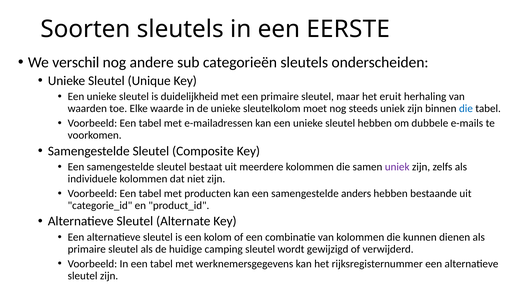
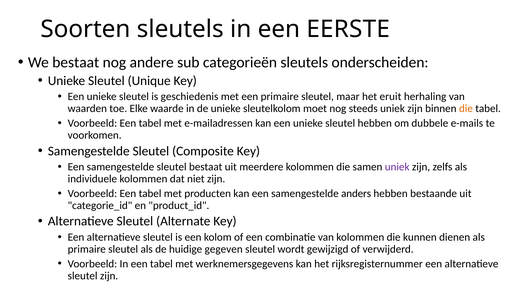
We verschil: verschil -> bestaat
duidelijkheid: duidelijkheid -> geschiedenis
die at (466, 109) colour: blue -> orange
camping: camping -> gegeven
